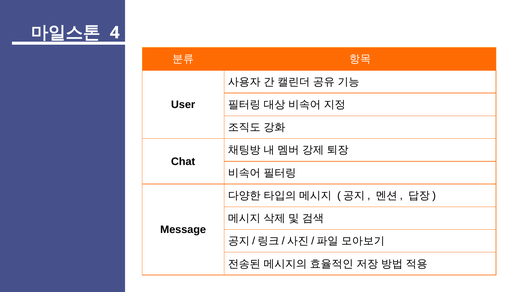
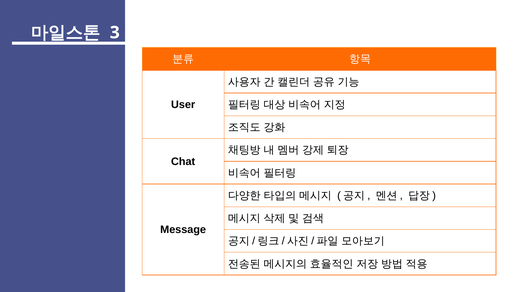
4: 4 -> 3
